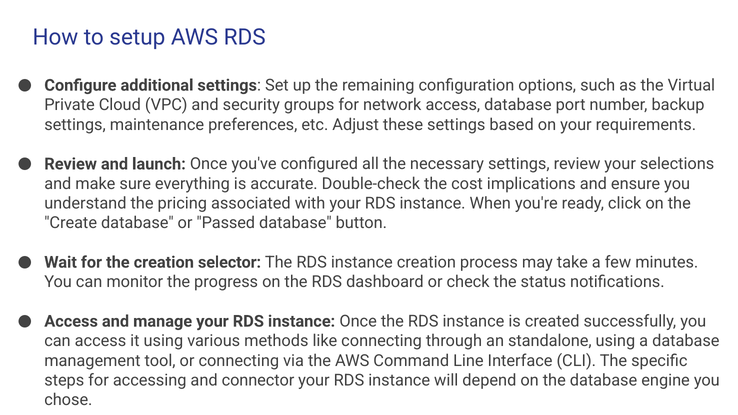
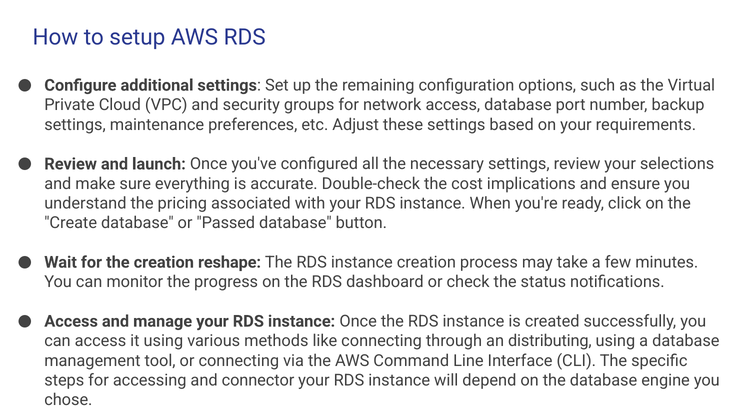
selector: selector -> reshape
standalone: standalone -> distributing
